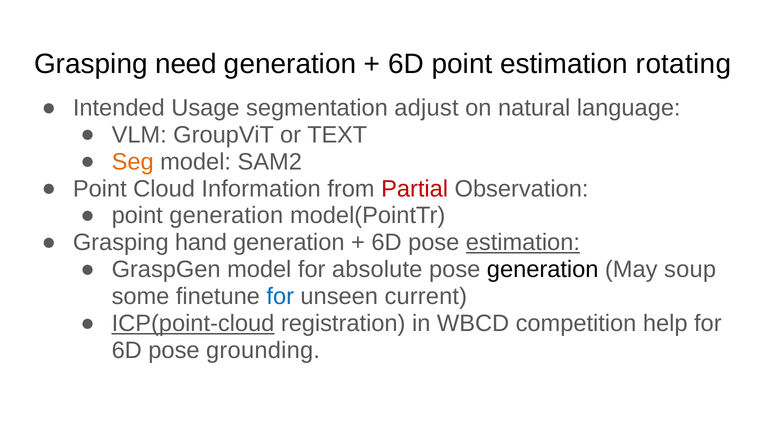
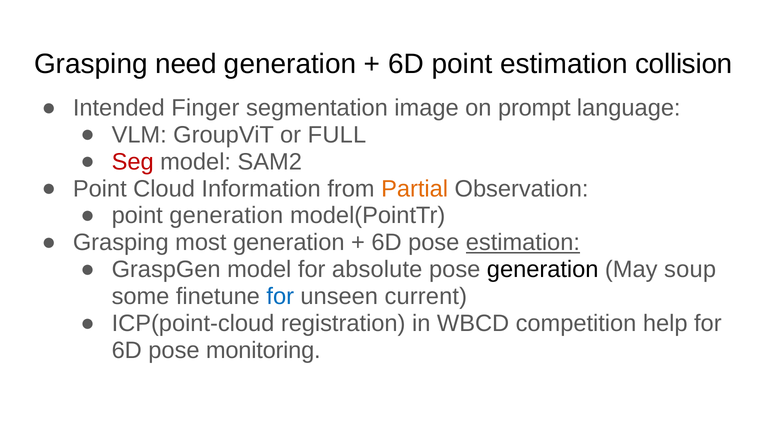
rotating: rotating -> collision
Usage: Usage -> Finger
adjust: adjust -> image
natural: natural -> prompt
TEXT: TEXT -> FULL
Seg colour: orange -> red
Partial colour: red -> orange
hand: hand -> most
ICP(point-cloud underline: present -> none
grounding: grounding -> monitoring
